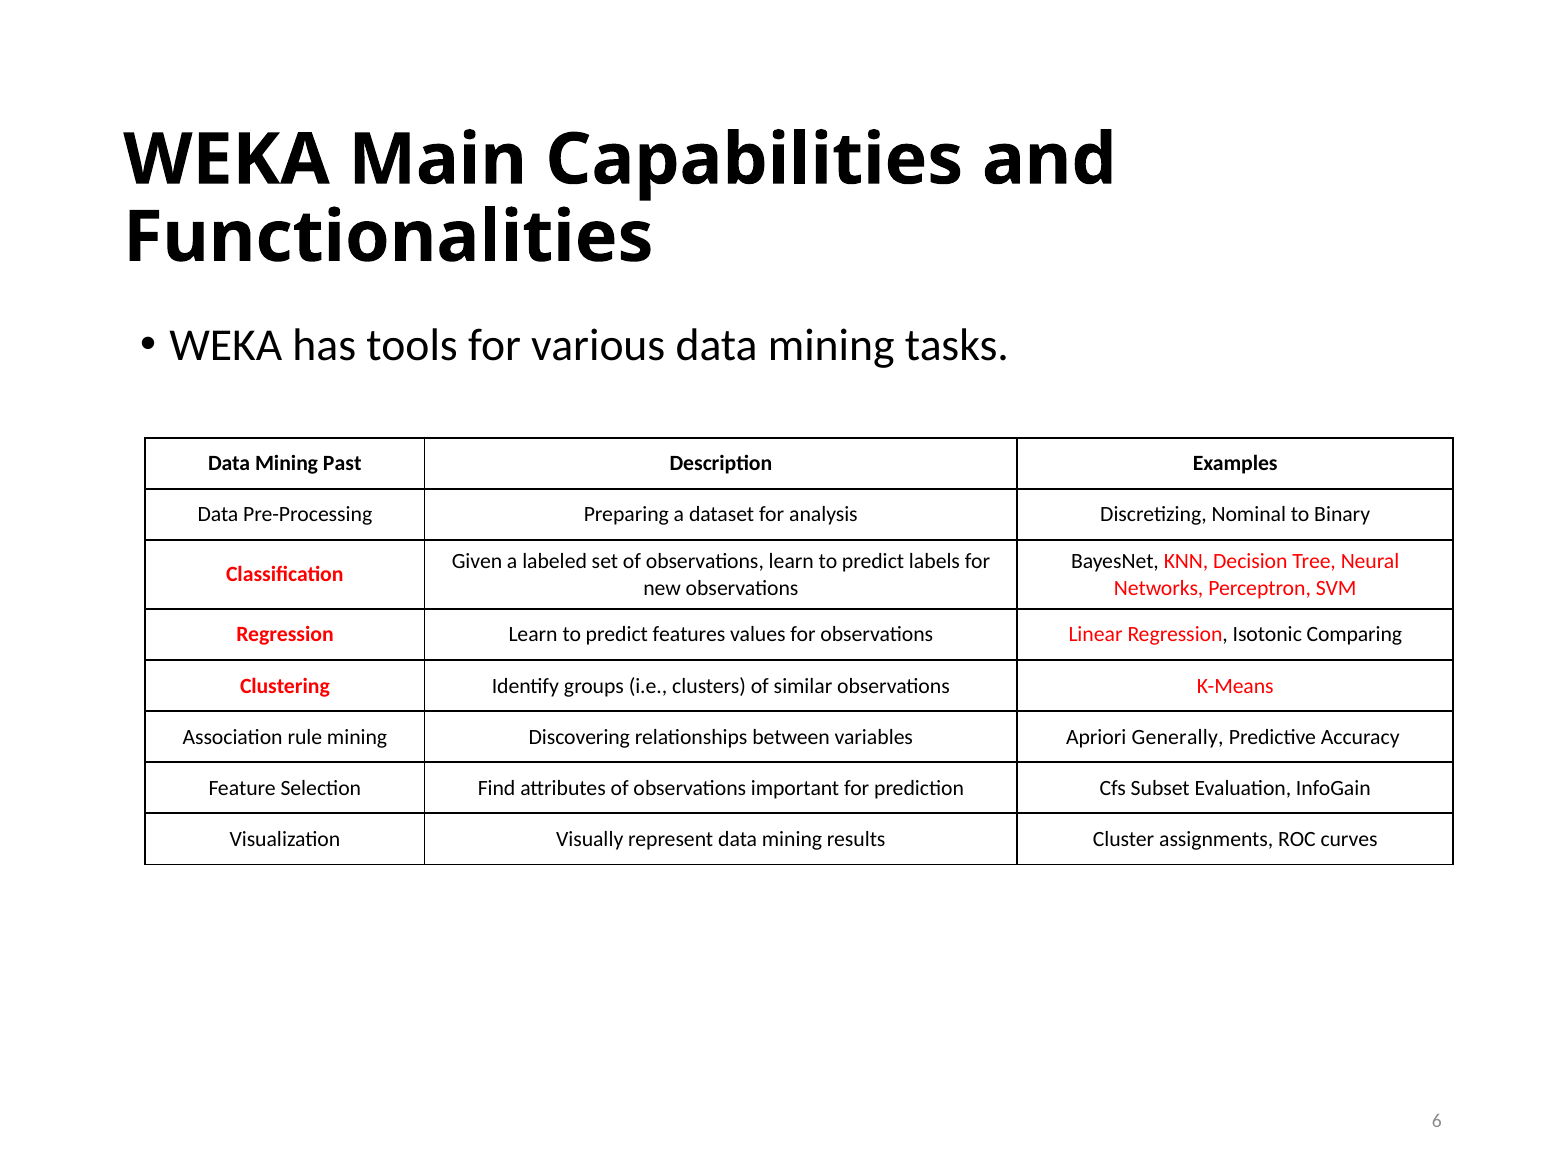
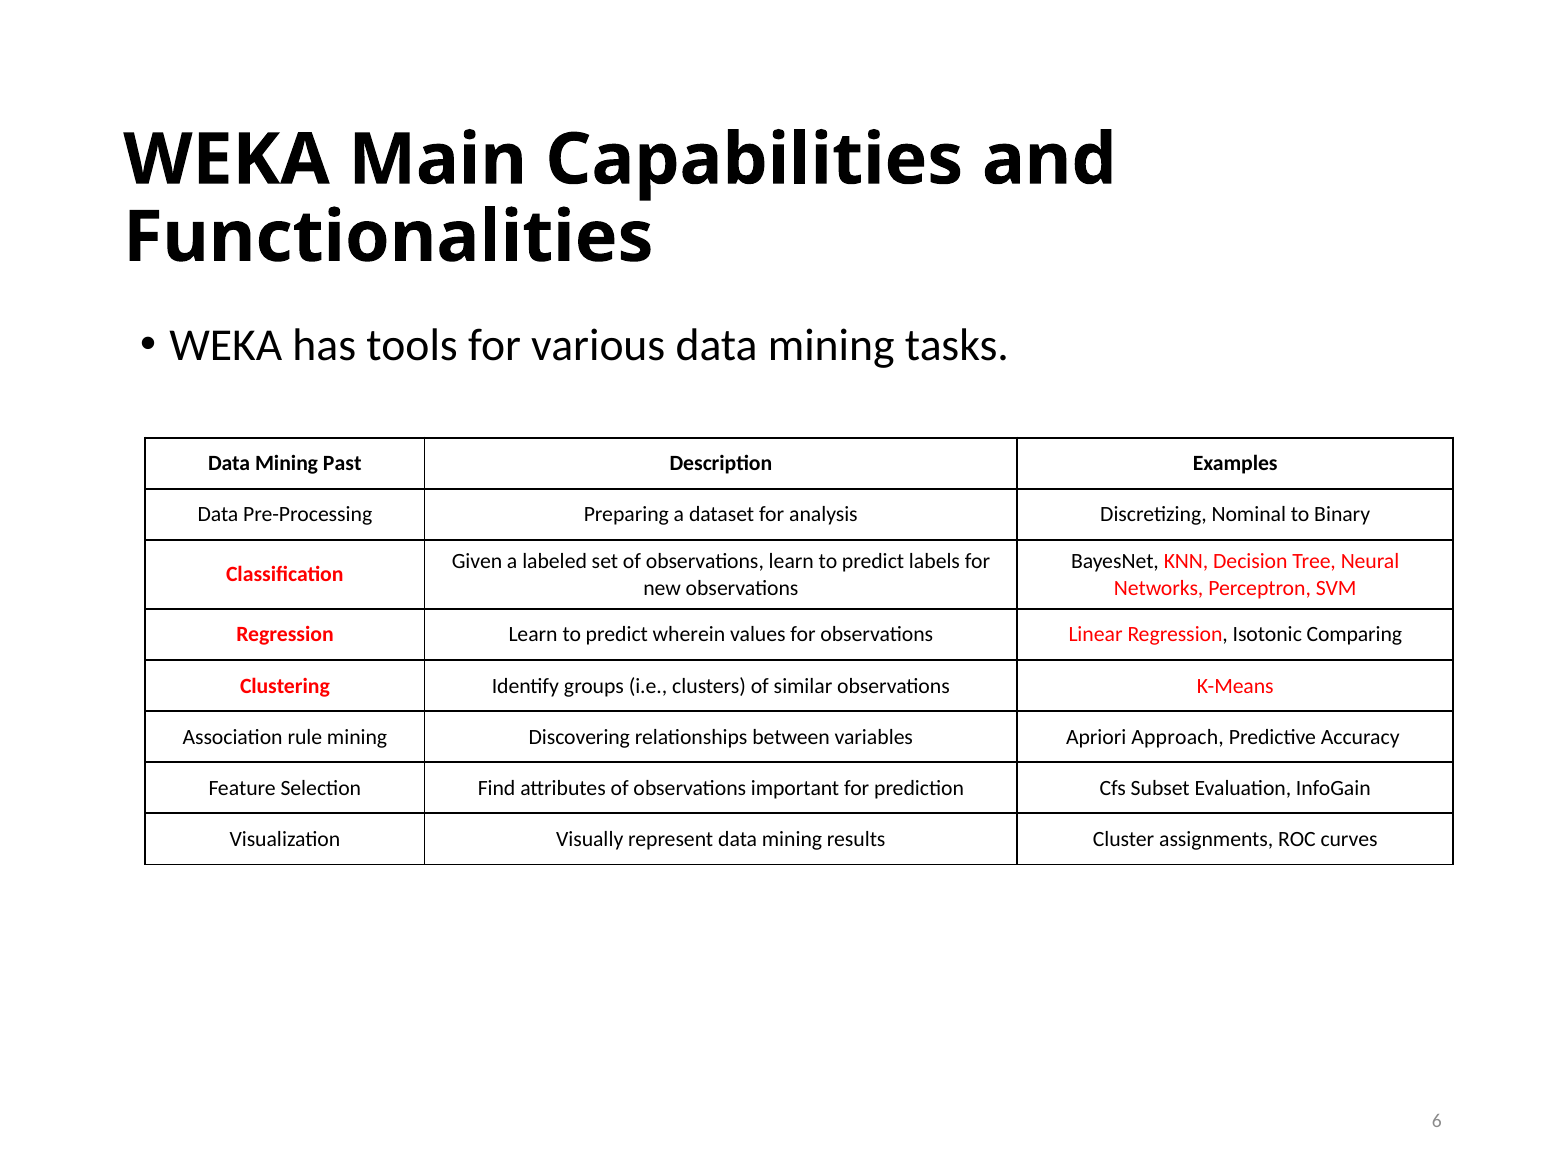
features: features -> wherein
Generally: Generally -> Approach
